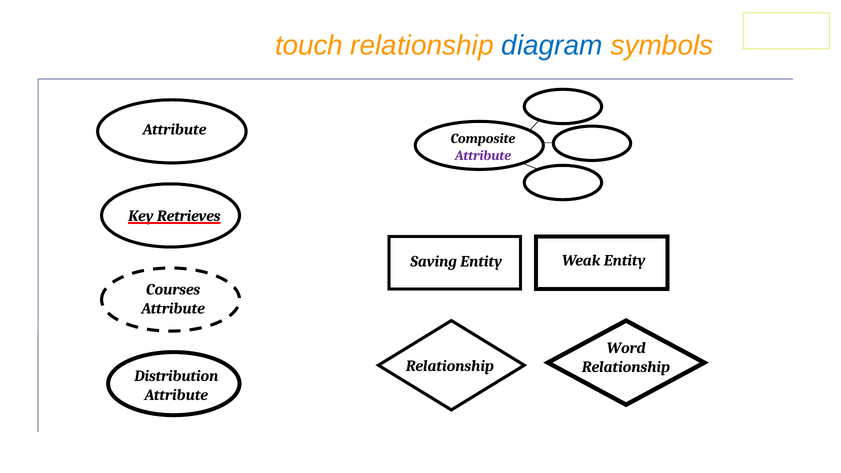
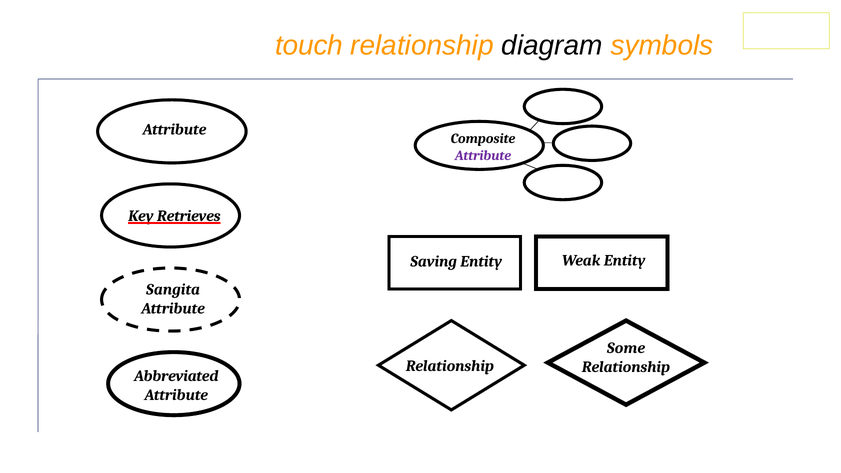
diagram colour: blue -> black
Courses: Courses -> Sangita
Word: Word -> Some
Distribution: Distribution -> Abbreviated
